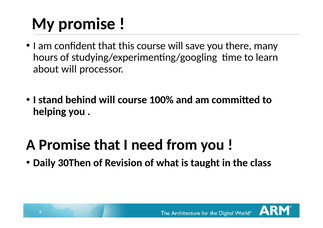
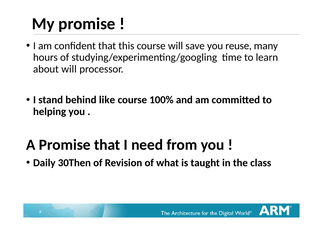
there: there -> reuse
behind will: will -> like
